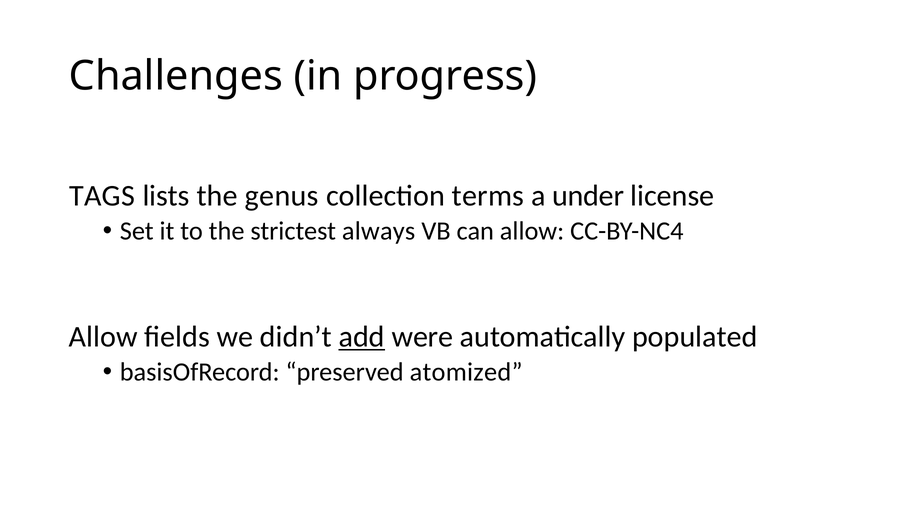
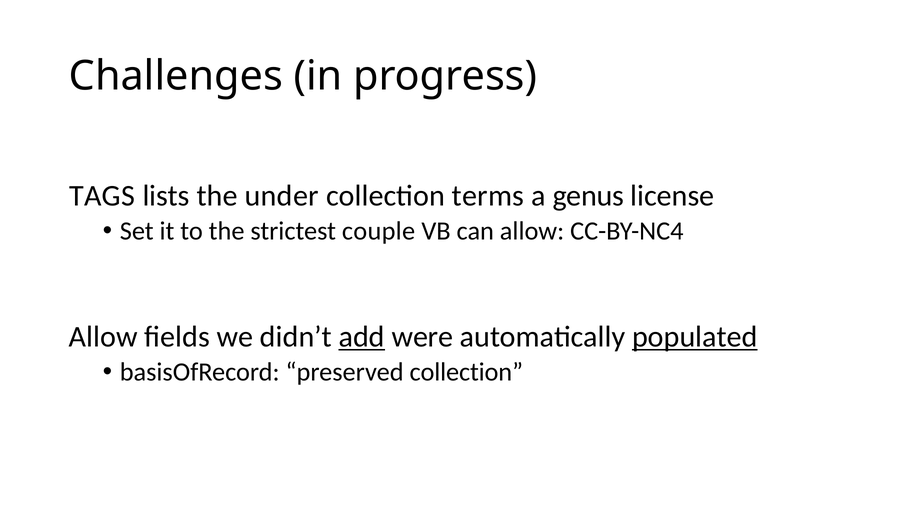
genus: genus -> under
under: under -> genus
always: always -> couple
populated underline: none -> present
preserved atomized: atomized -> collection
